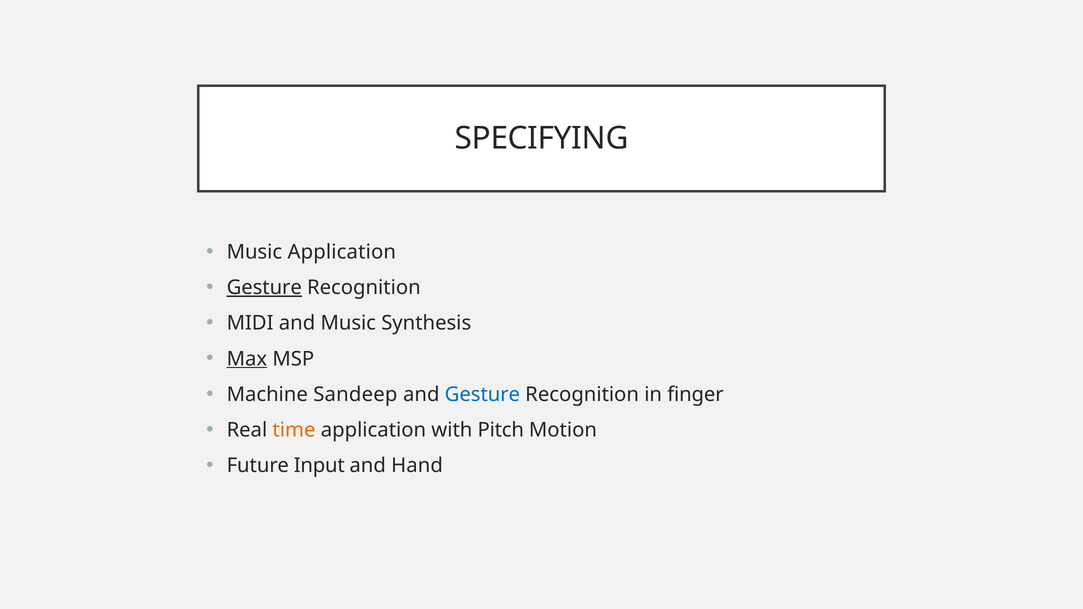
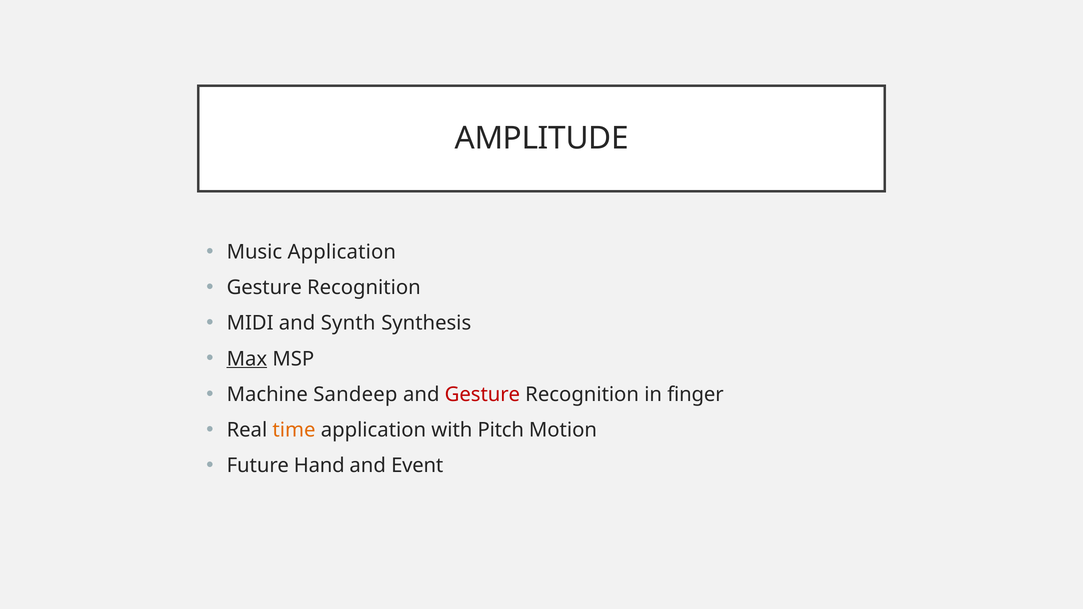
SPECIFYING: SPECIFYING -> AMPLITUDE
Gesture at (264, 288) underline: present -> none
and Music: Music -> Synth
Gesture at (482, 395) colour: blue -> red
Input: Input -> Hand
Hand: Hand -> Event
